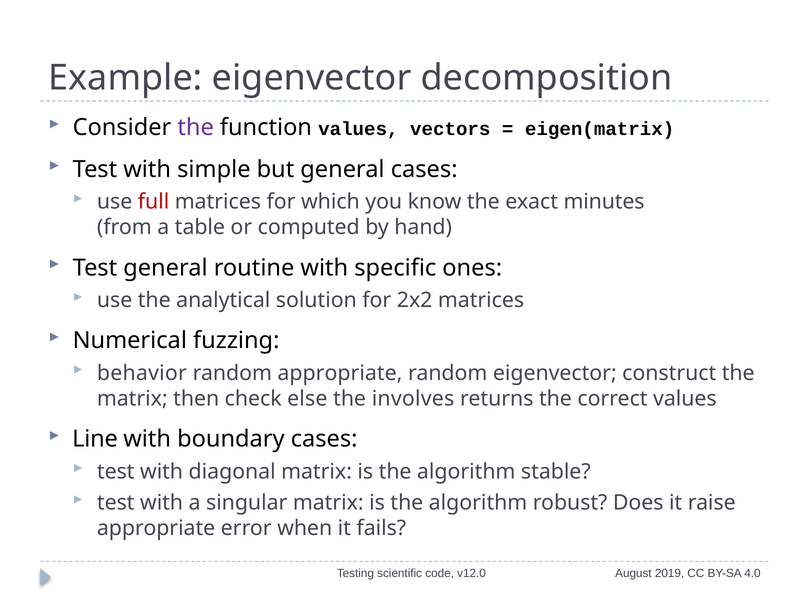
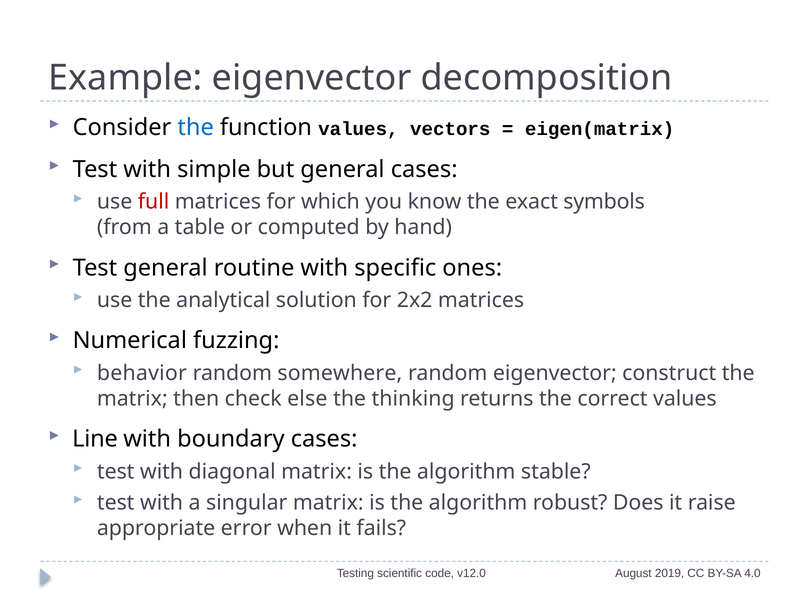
the at (196, 128) colour: purple -> blue
minutes: minutes -> symbols
random appropriate: appropriate -> somewhere
involves: involves -> thinking
